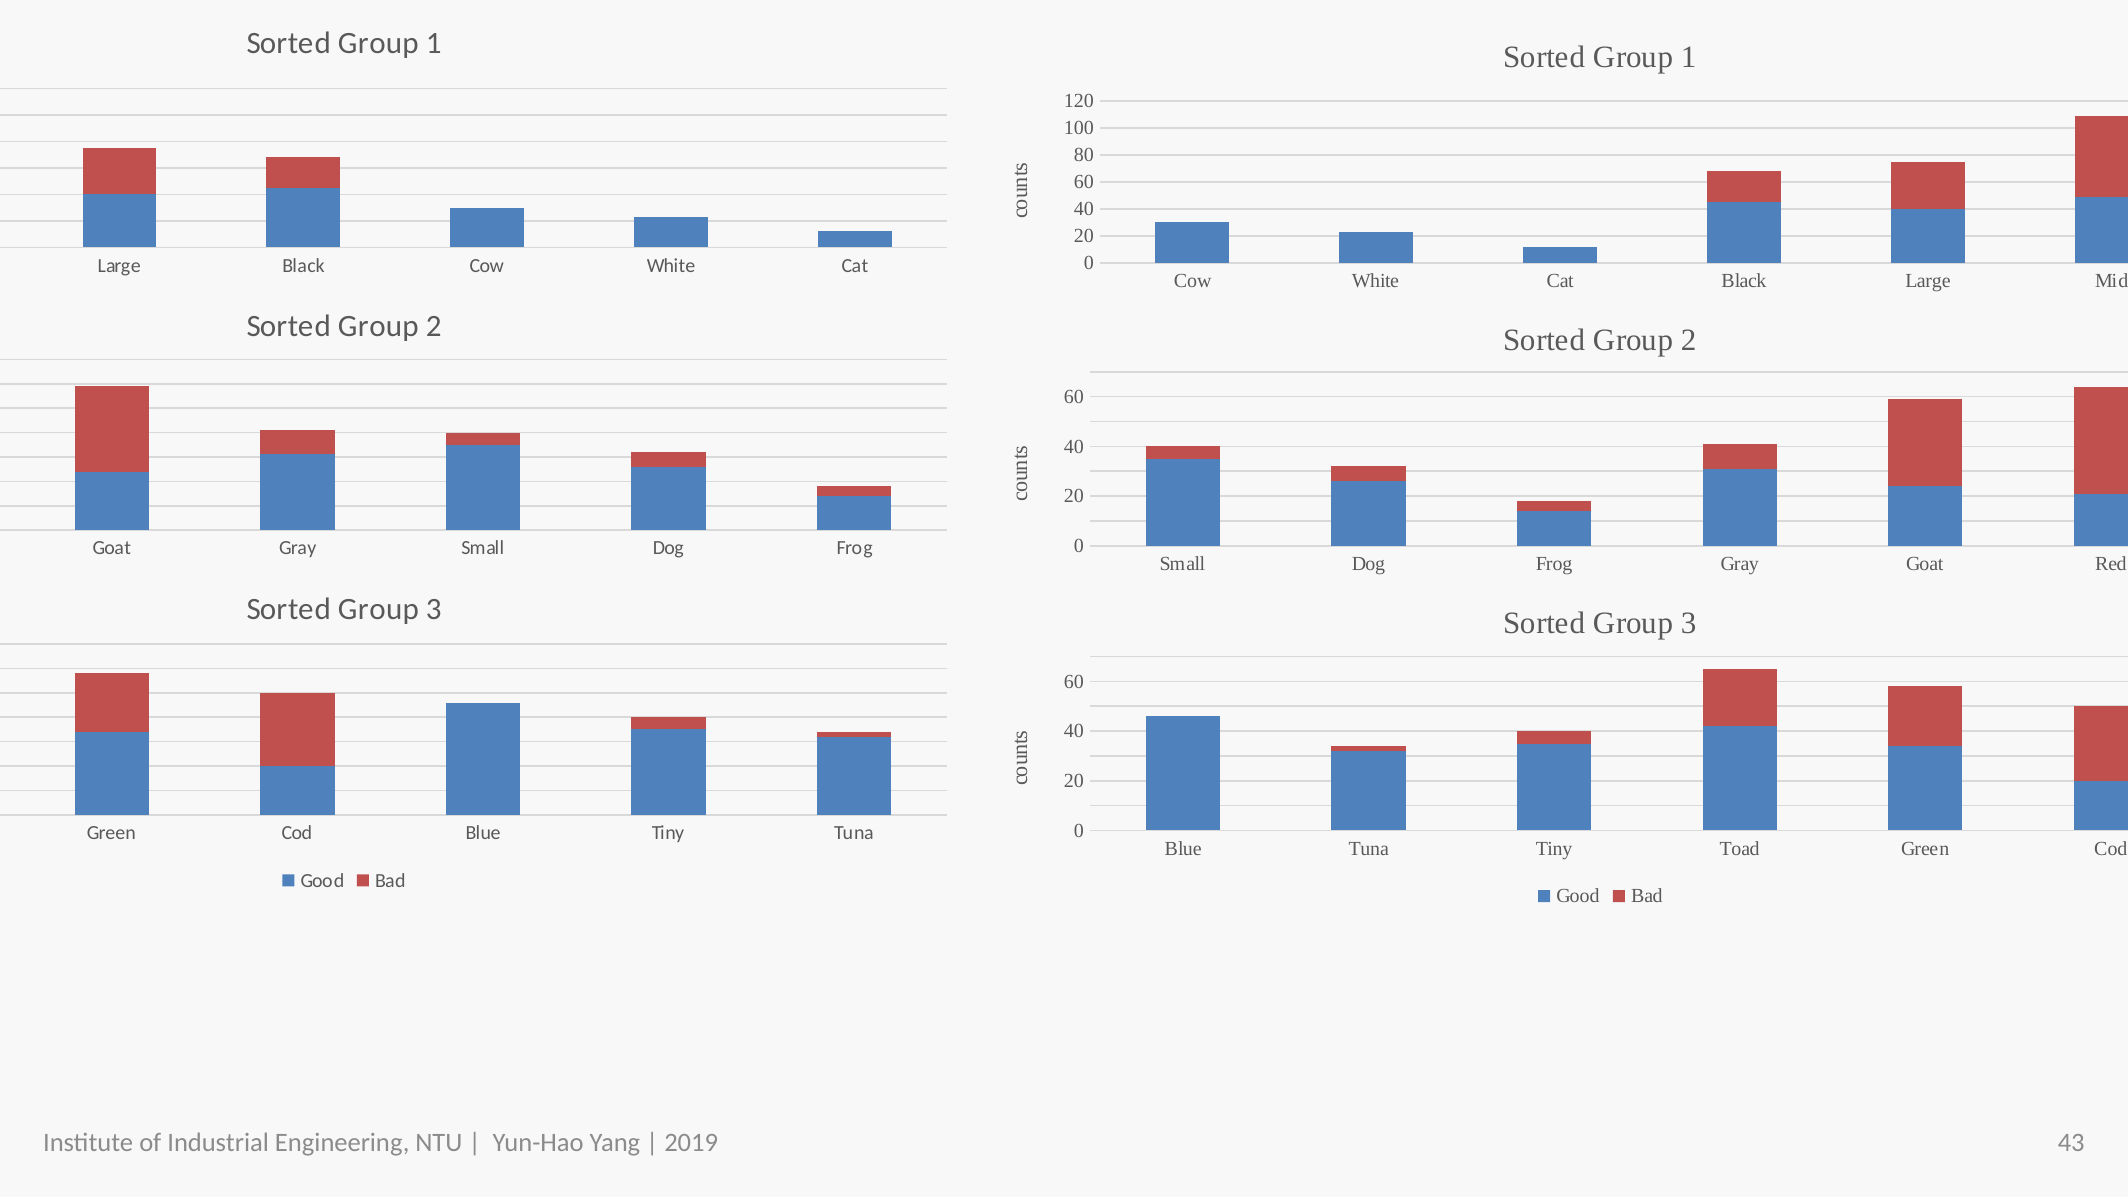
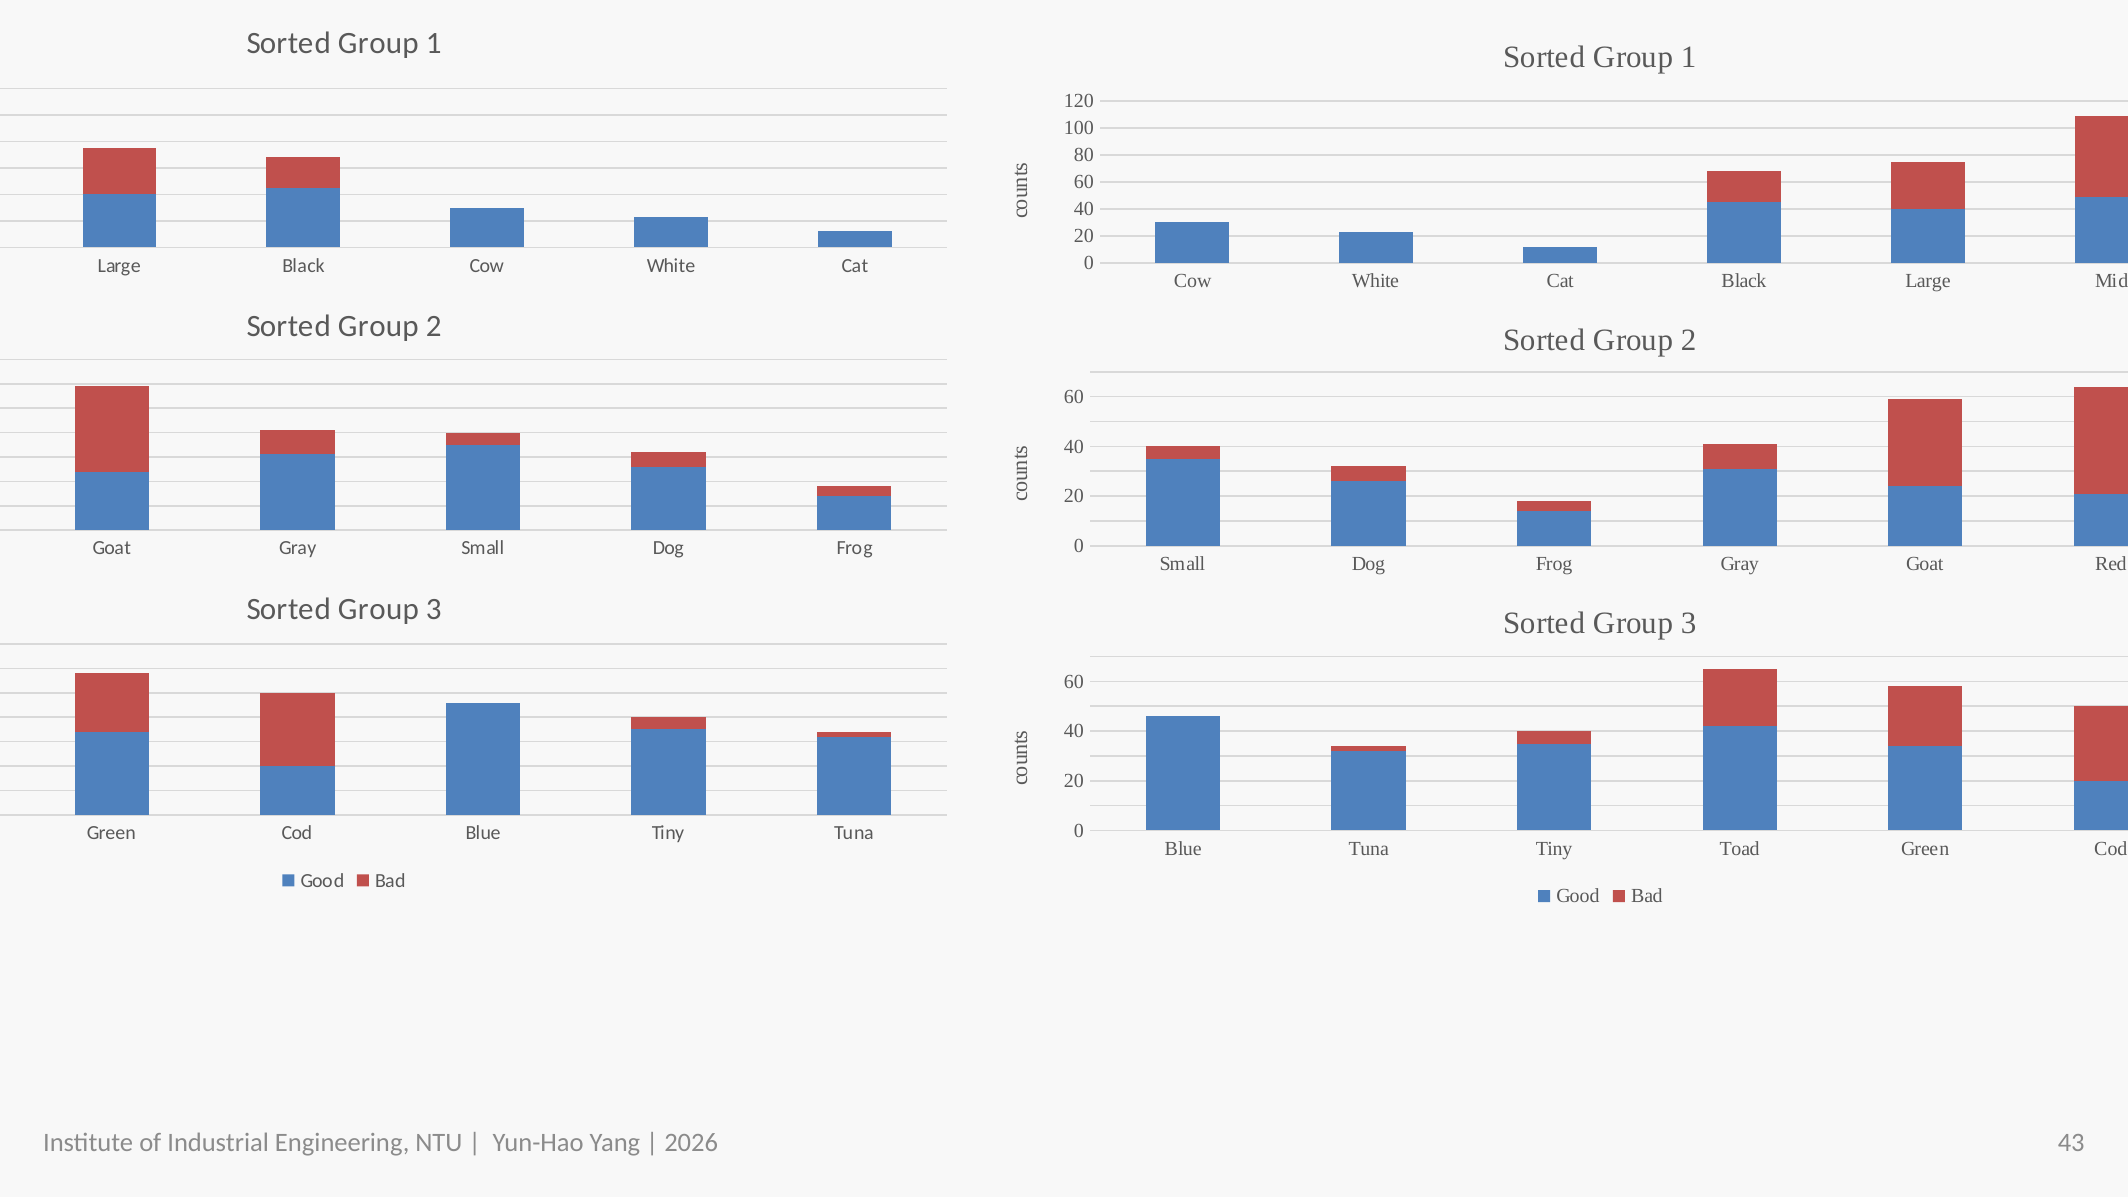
2019: 2019 -> 2026
